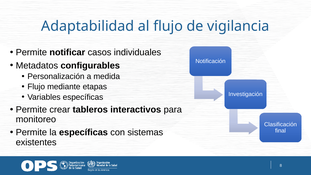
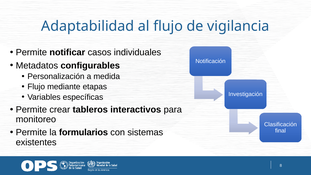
la específicas: específicas -> formularios
